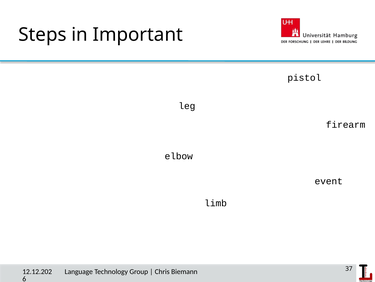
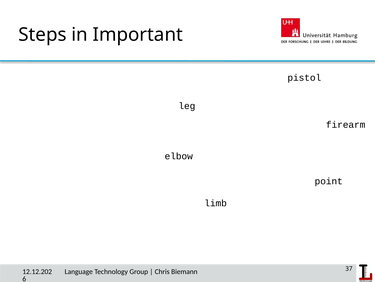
event: event -> point
